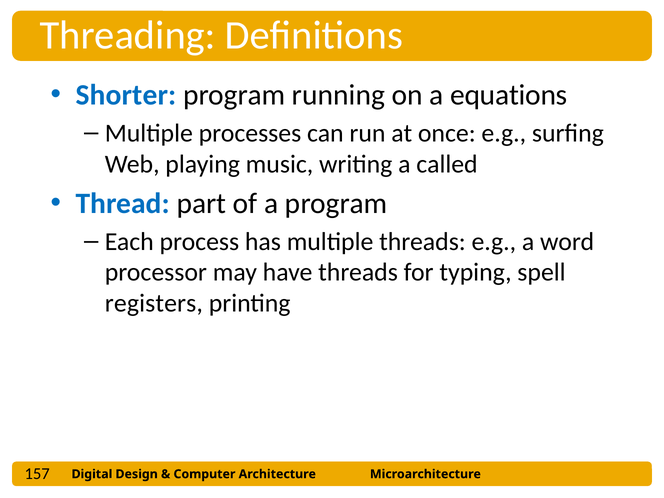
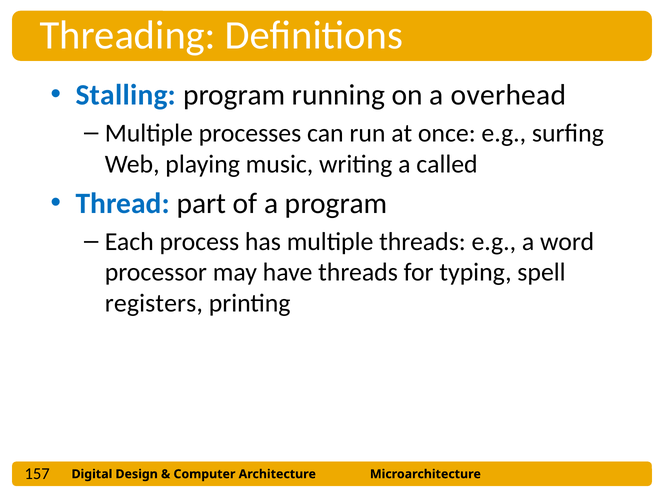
Shorter: Shorter -> Stalling
equations: equations -> overhead
